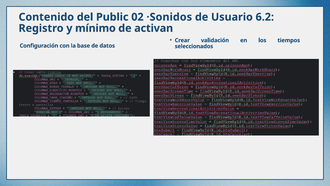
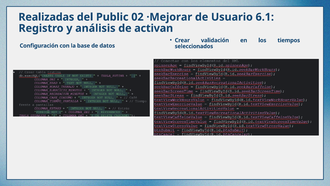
Contenido: Contenido -> Realizadas
·Sonidos: ·Sonidos -> ·Mejorar
6.2: 6.2 -> 6.1
mínimo: mínimo -> análisis
